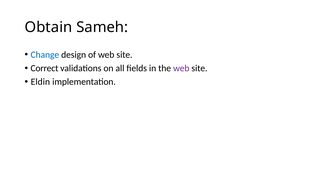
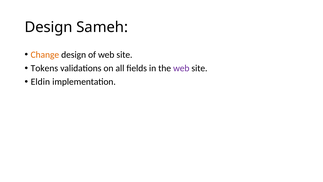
Obtain at (49, 27): Obtain -> Design
Change colour: blue -> orange
Correct: Correct -> Tokens
